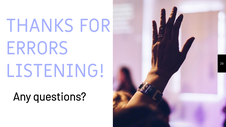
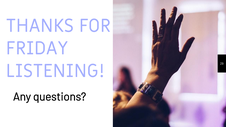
ERRORS: ERRORS -> FRIDAY
